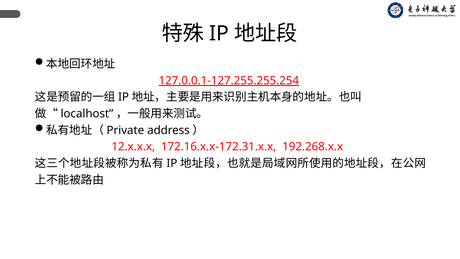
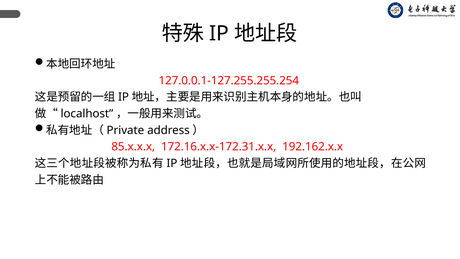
127.0.0.1-127.255.255.254 underline: present -> none
12.x.x.x: 12.x.x.x -> 85.x.x.x
192.268.x.x: 192.268.x.x -> 192.162.x.x
